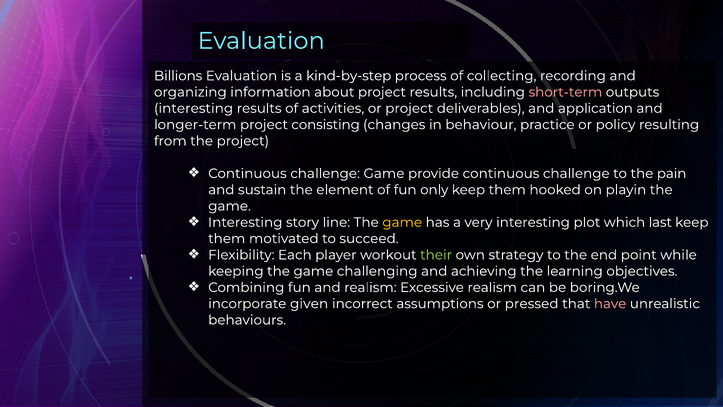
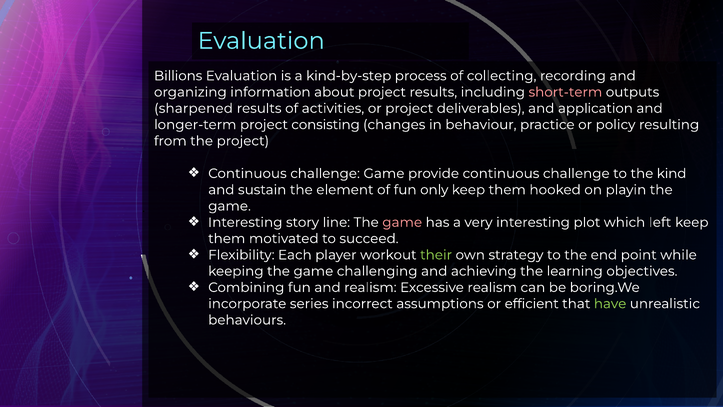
interesting at (194, 108): interesting -> sharpened
pain: pain -> kind
game at (402, 222) colour: yellow -> pink
last: last -> left
given: given -> series
pressed: pressed -> efficient
have colour: pink -> light green
